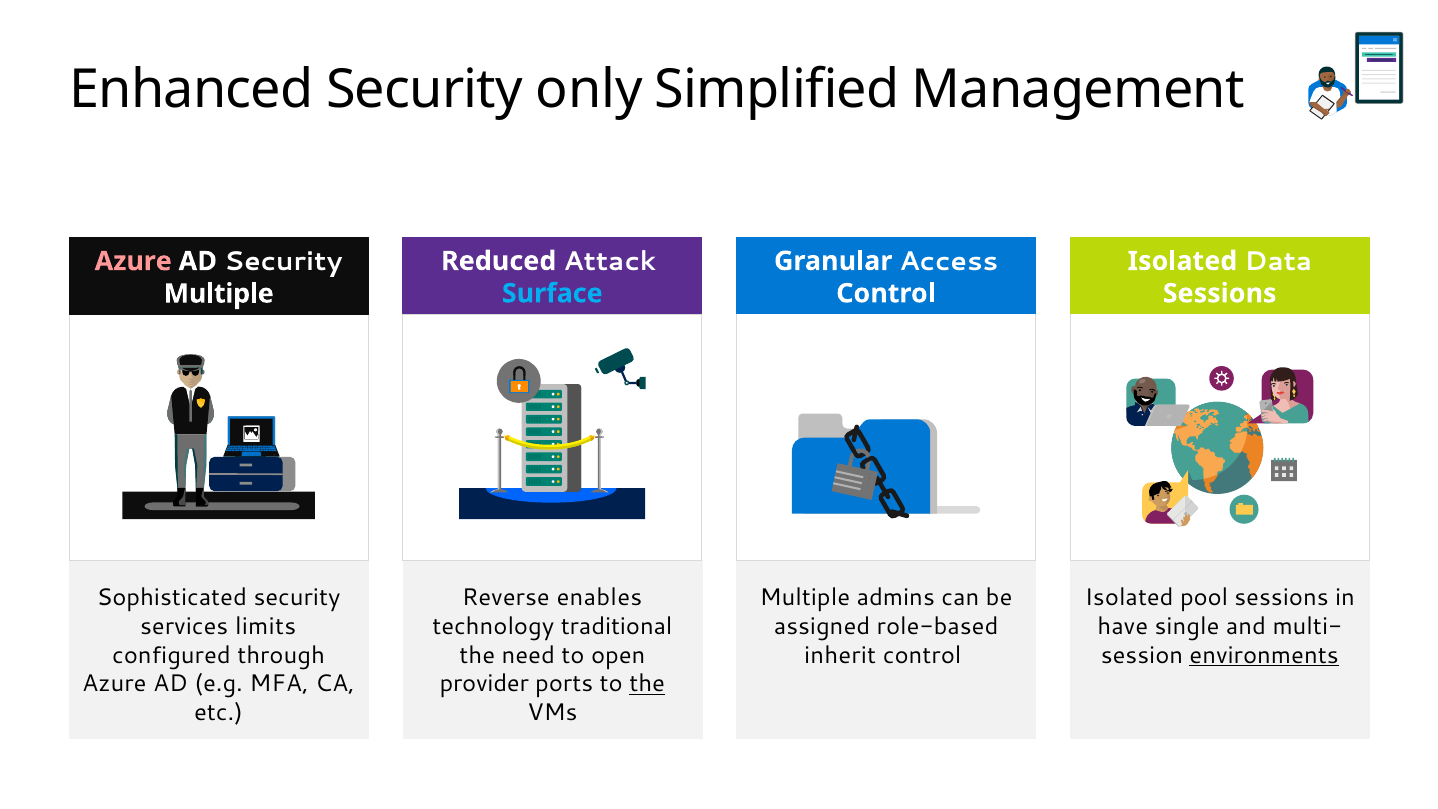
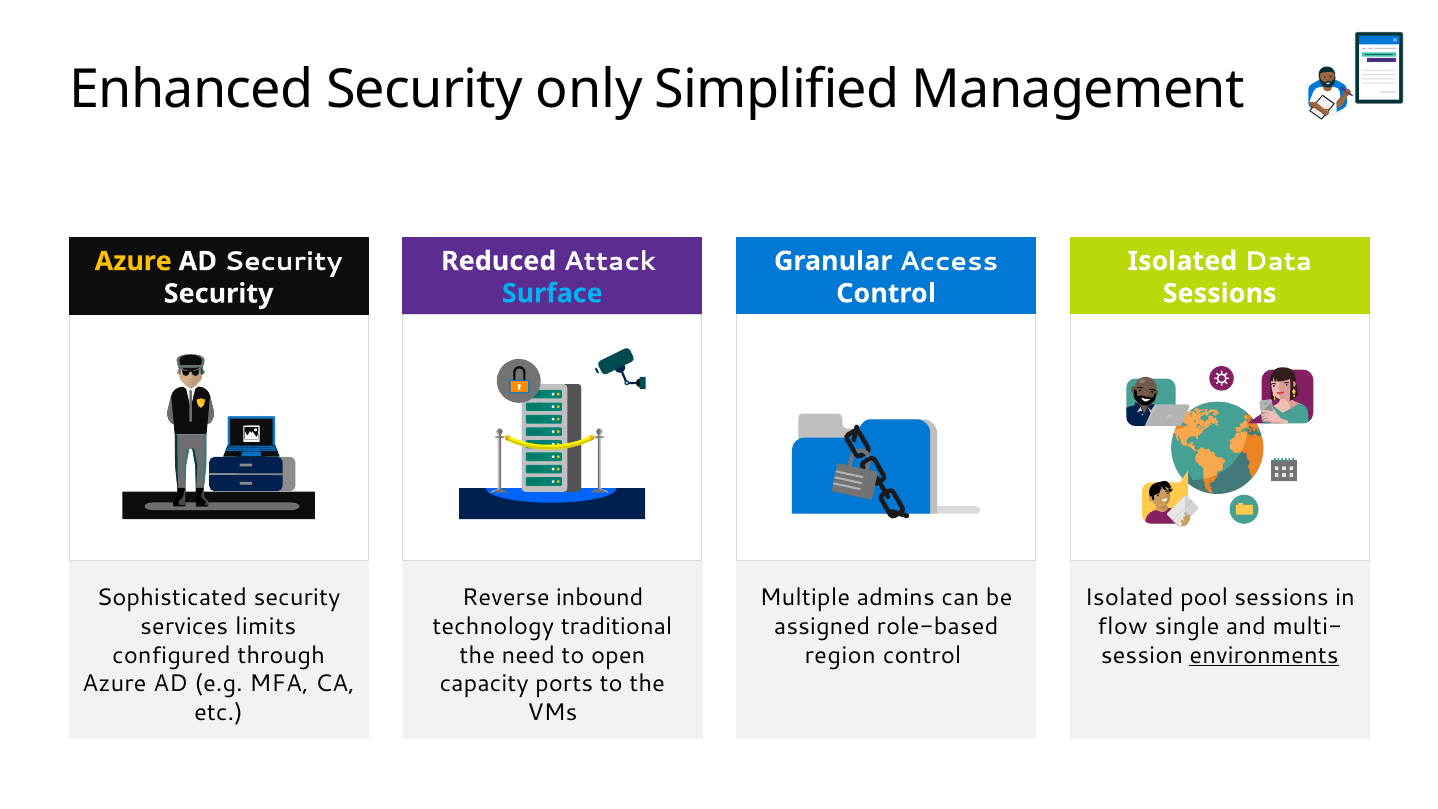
Azure at (133, 261) colour: pink -> yellow
Multiple at (219, 294): Multiple -> Security
enables: enables -> inbound
have: have -> flow
inherit: inherit -> region
provider: provider -> capacity
the at (647, 684) underline: present -> none
